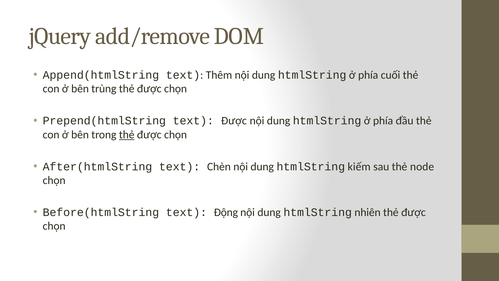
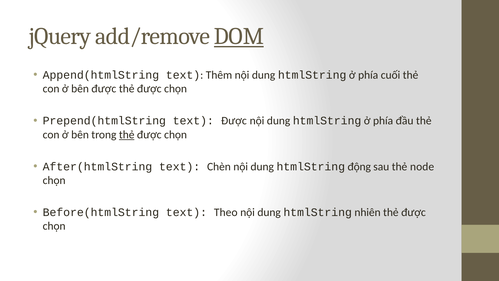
DOM underline: none -> present
bên trùng: trùng -> được
kiếm: kiếm -> động
Động: Động -> Theo
